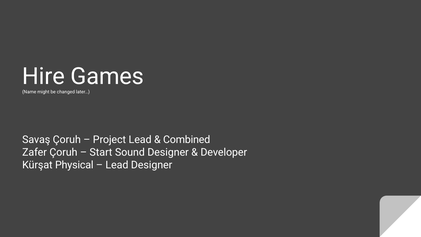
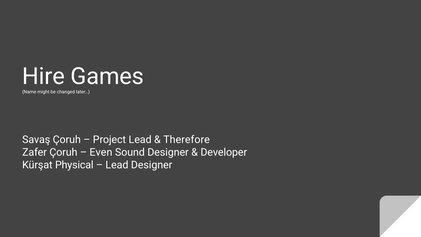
Combined: Combined -> Therefore
Start: Start -> Even
